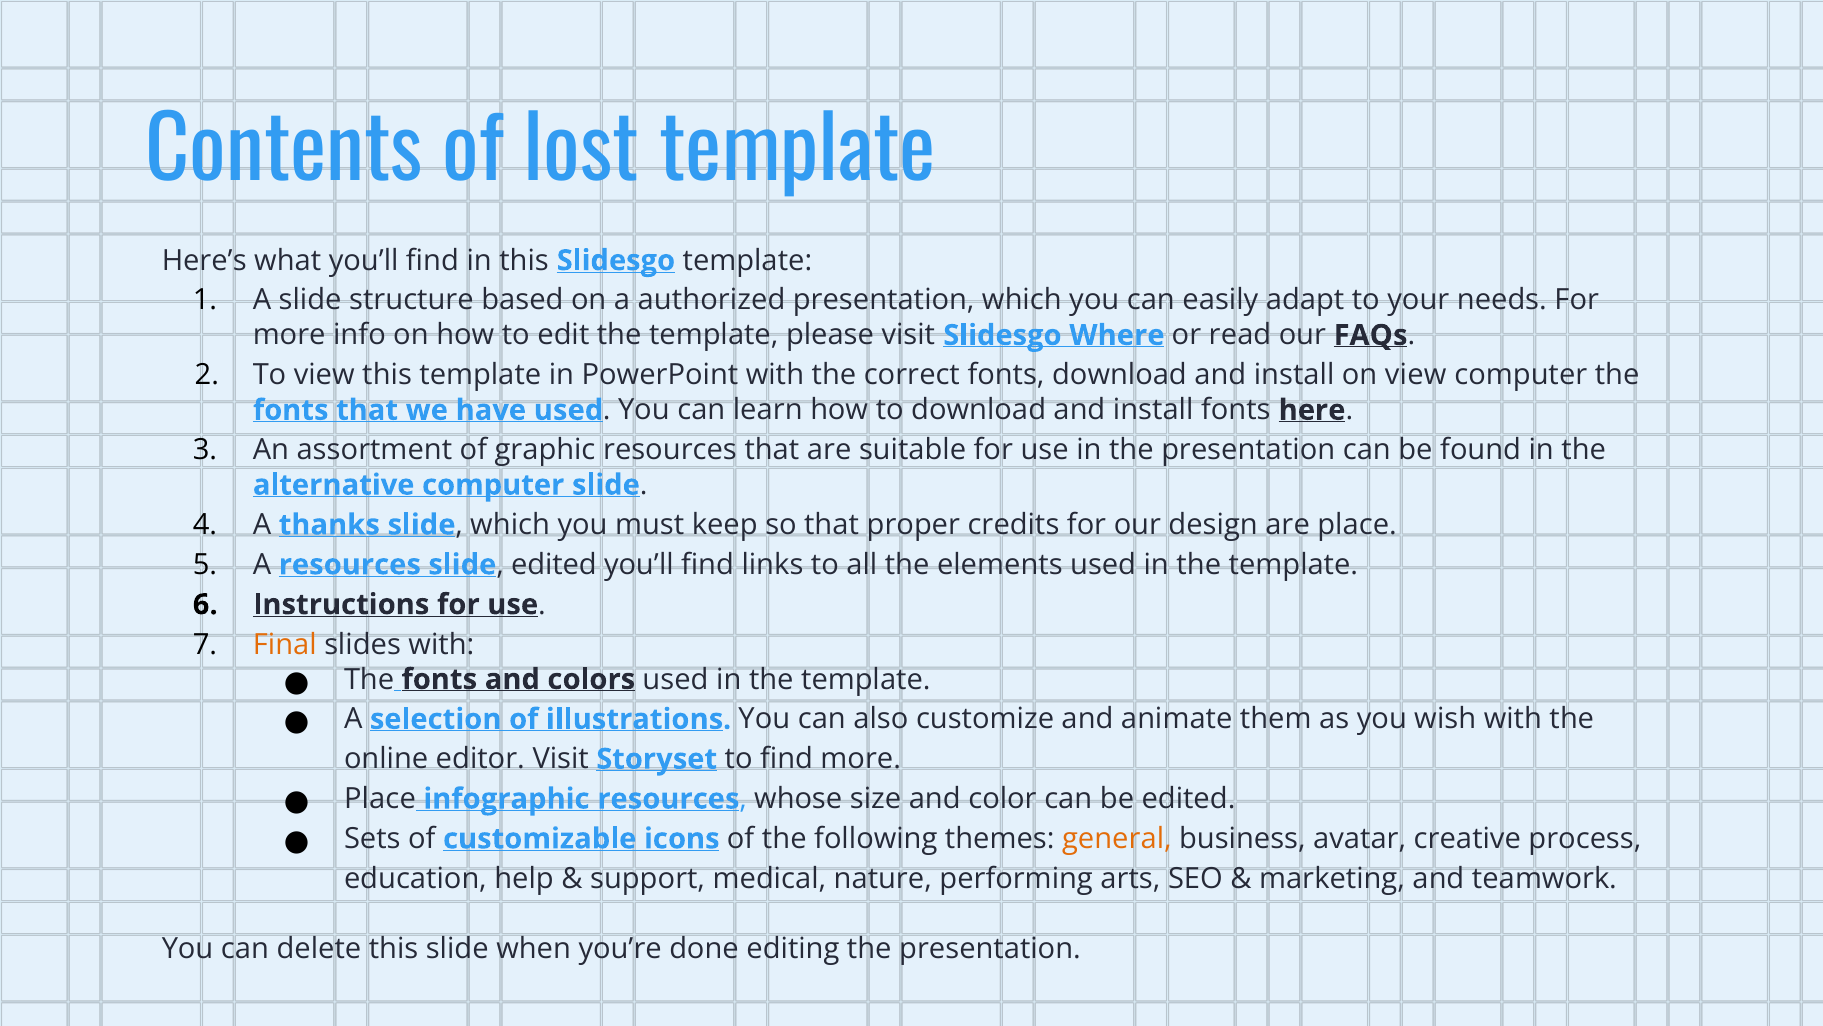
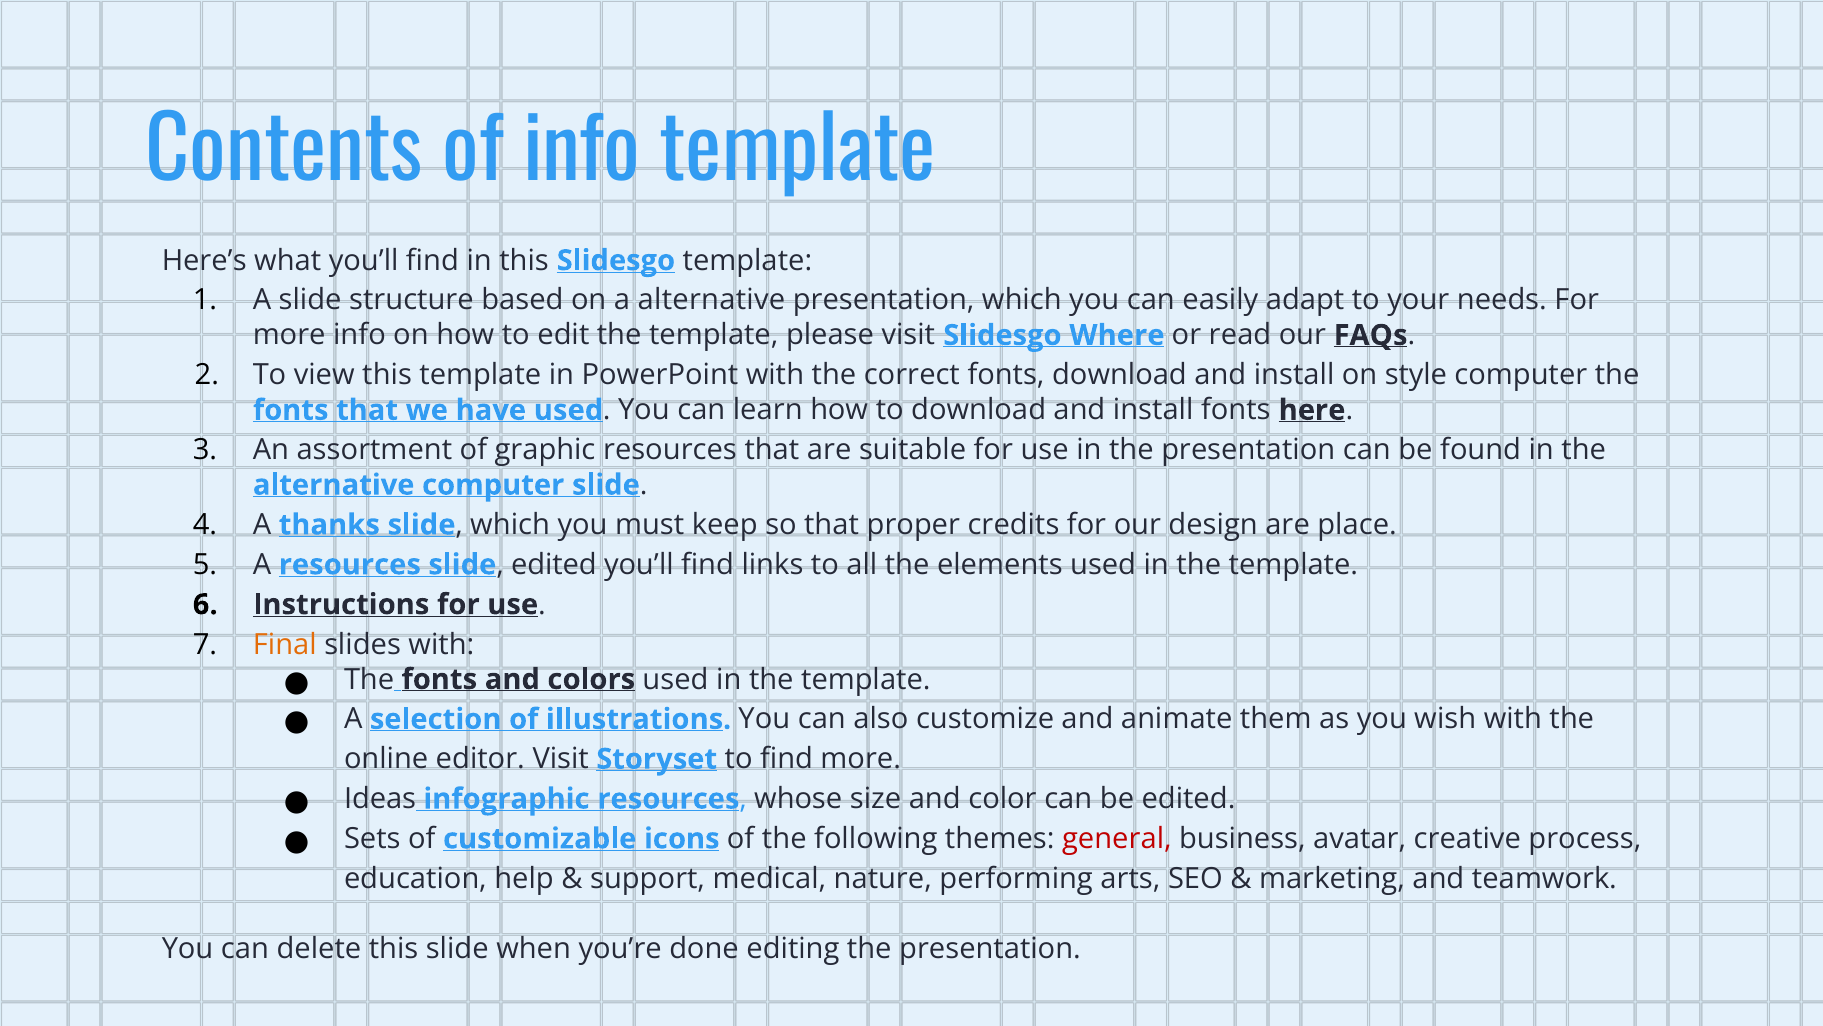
of lost: lost -> info
a authorized: authorized -> alternative
on view: view -> style
Place at (380, 799): Place -> Ideas
general colour: orange -> red
